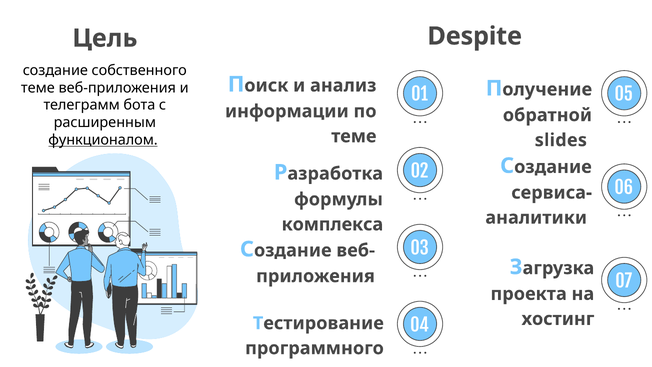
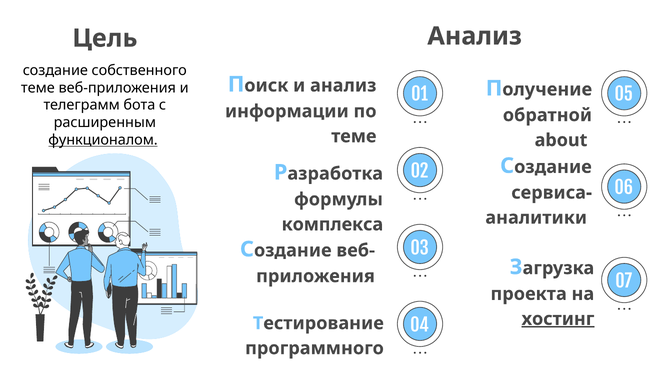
Despite at (475, 36): Despite -> Анализ
slides: slides -> about
хостинг underline: none -> present
